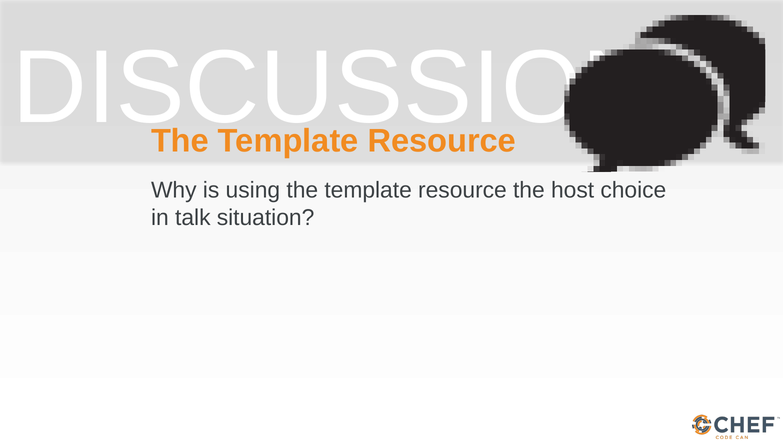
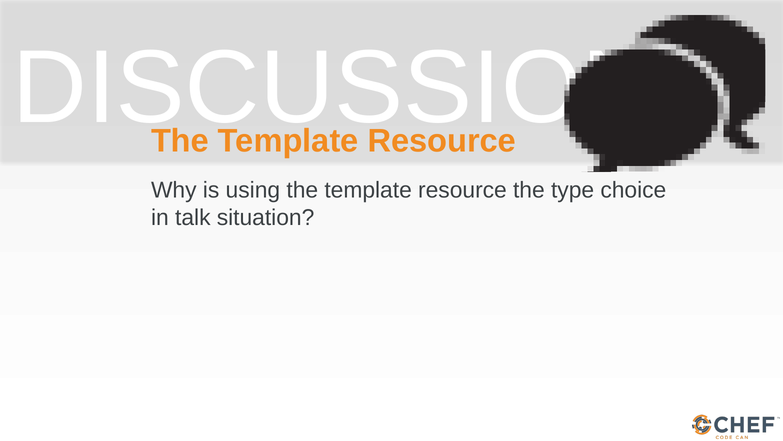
host: host -> type
